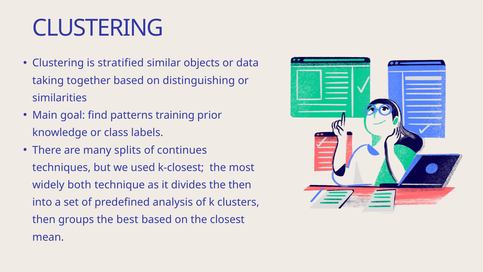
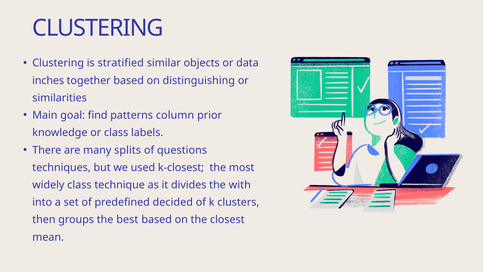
taking: taking -> inches
training: training -> column
continues: continues -> questions
widely both: both -> class
the then: then -> with
analysis: analysis -> decided
